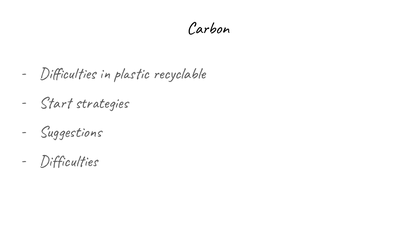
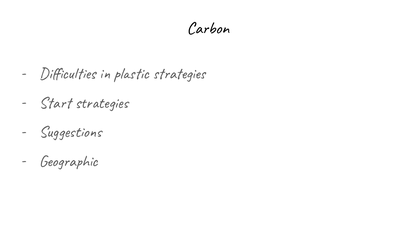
plastic recyclable: recyclable -> strategies
Difficulties at (68, 161): Difficulties -> Geographic
